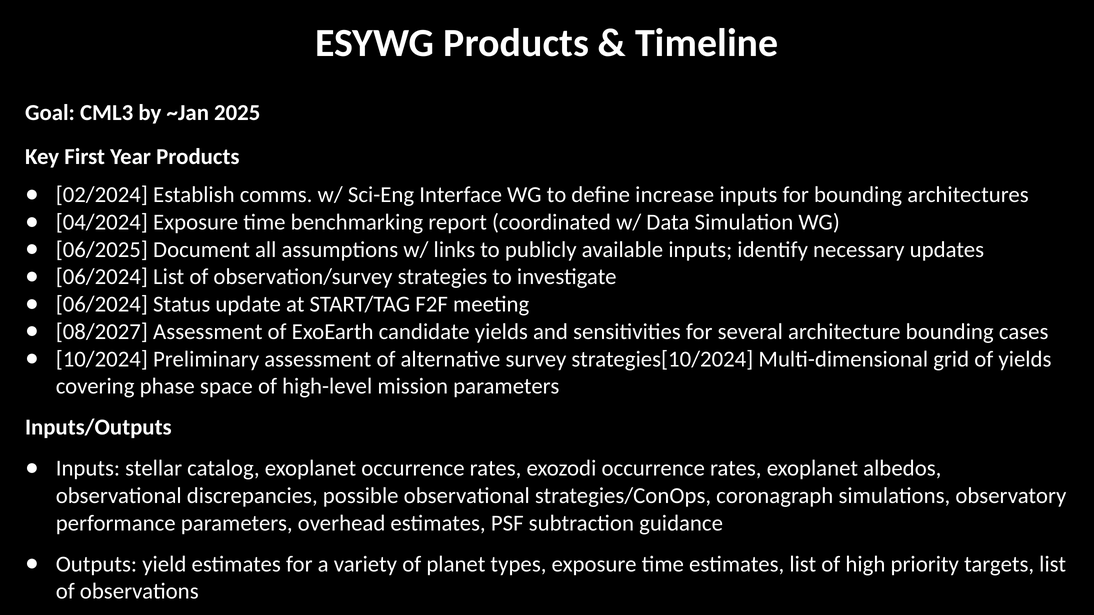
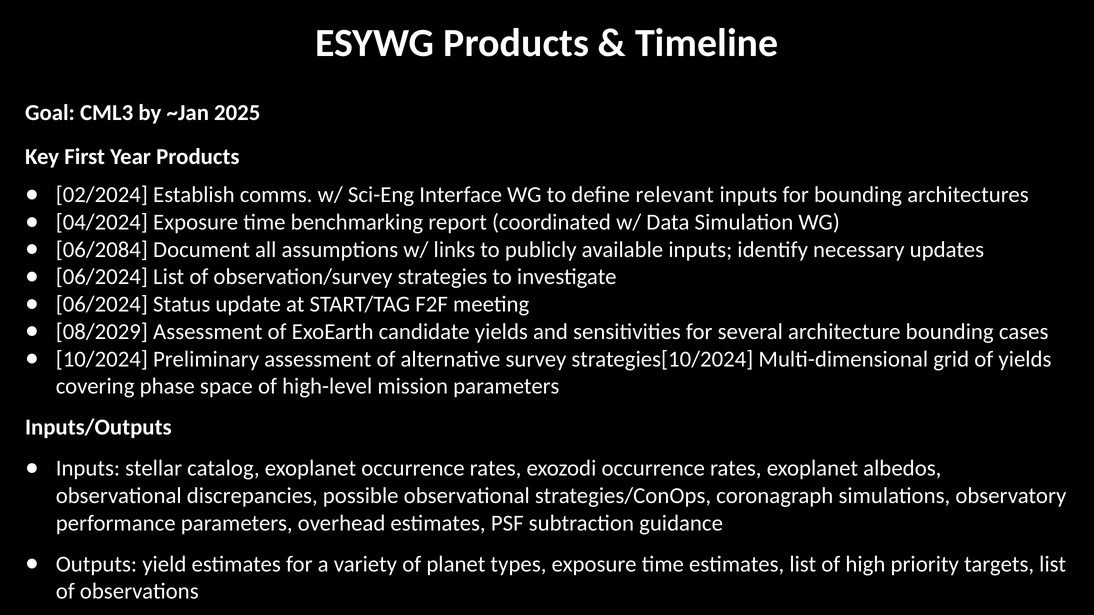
increase: increase -> relevant
06/2025: 06/2025 -> 06/2084
08/2027: 08/2027 -> 08/2029
